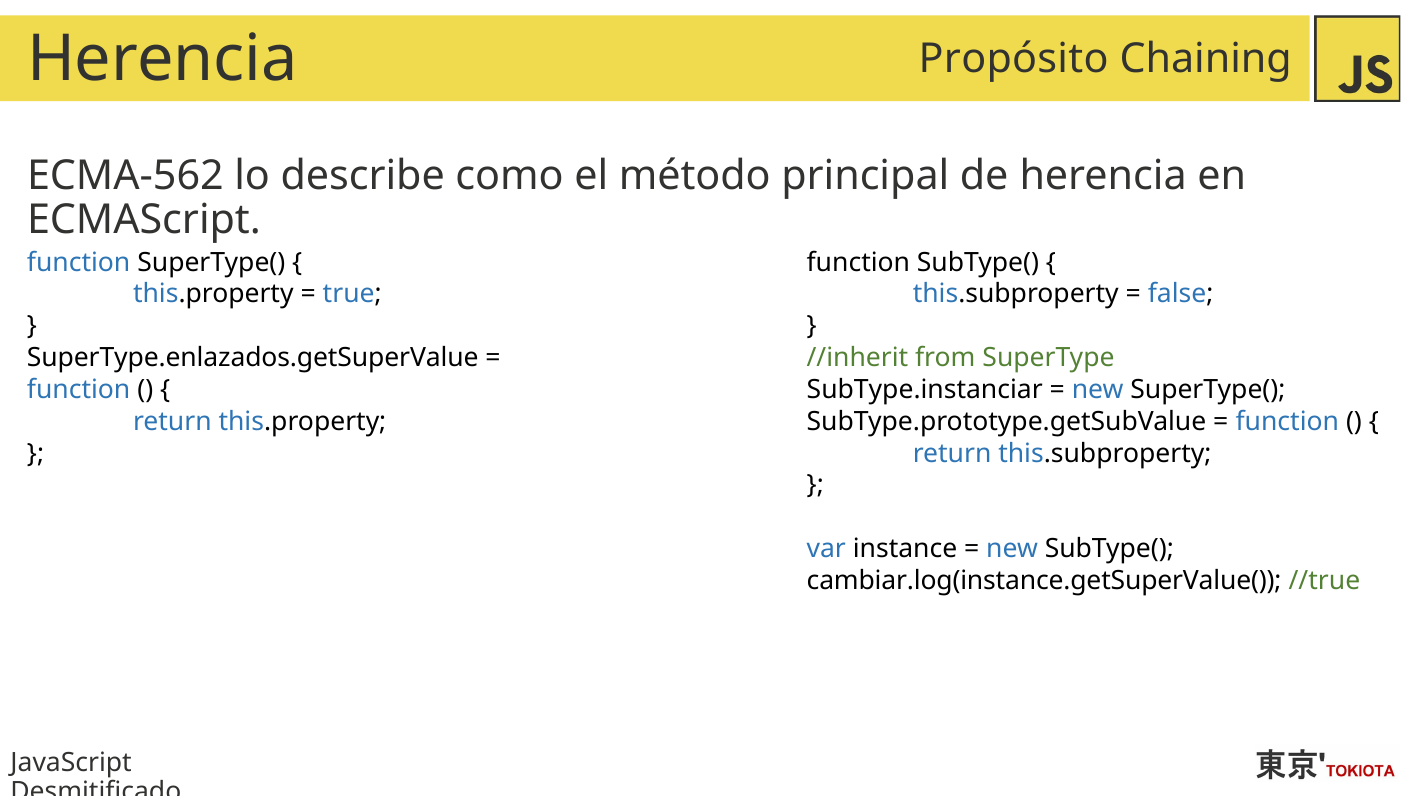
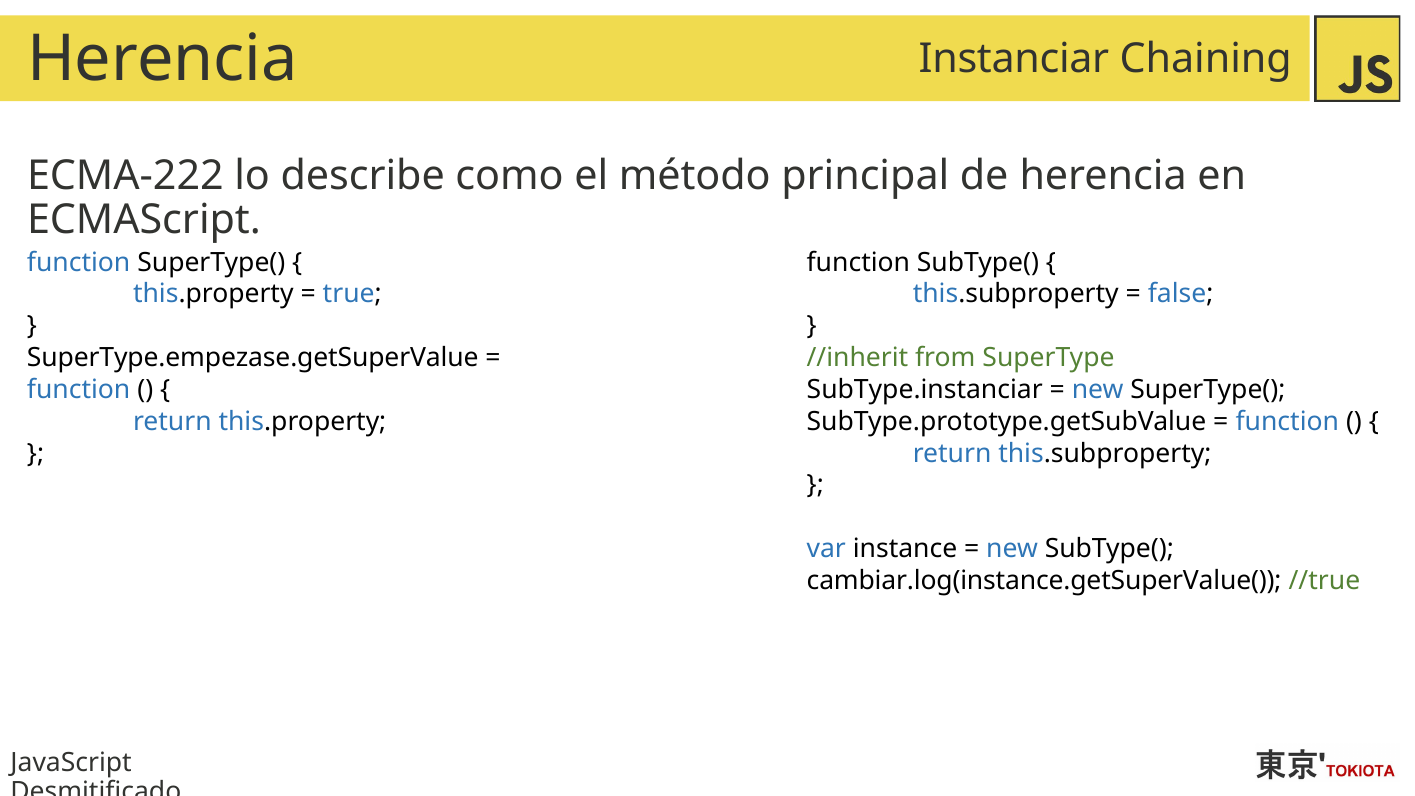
Propósito: Propósito -> Instanciar
ECMA-562: ECMA-562 -> ECMA-222
SuperType.enlazados.getSuperValue: SuperType.enlazados.getSuperValue -> SuperType.empezase.getSuperValue
